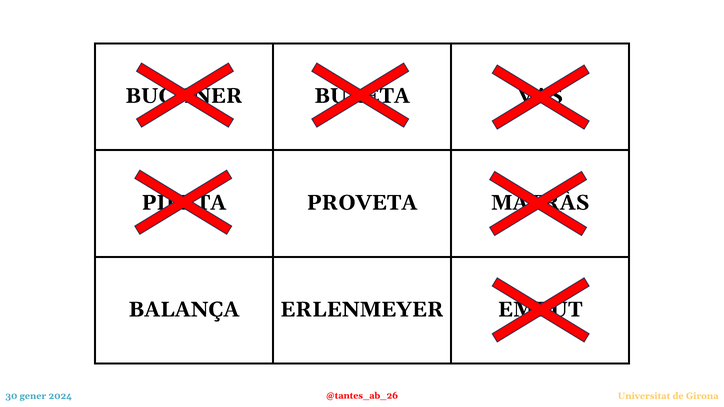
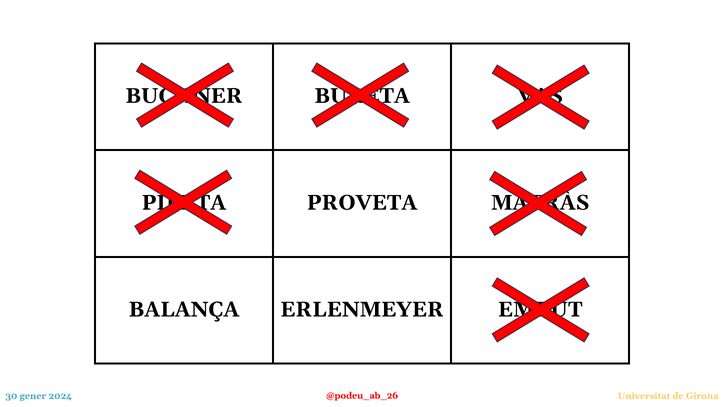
@tantes_ab_26: @tantes_ab_26 -> @podeu_ab_26
